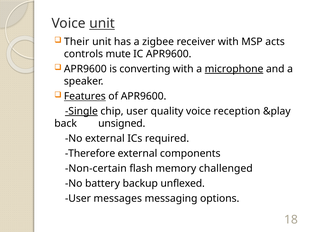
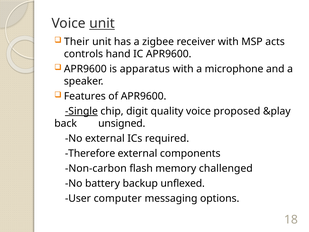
mute: mute -> hand
converting: converting -> apparatus
microphone underline: present -> none
Features underline: present -> none
chip user: user -> digit
reception: reception -> proposed
Non-certain: Non-certain -> Non-carbon
messages: messages -> computer
